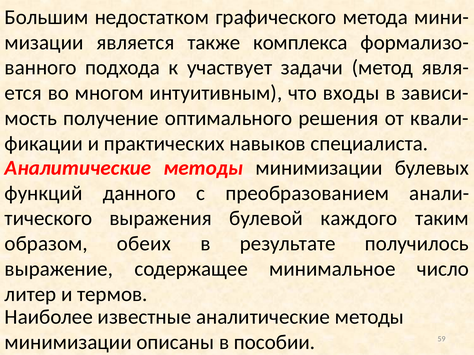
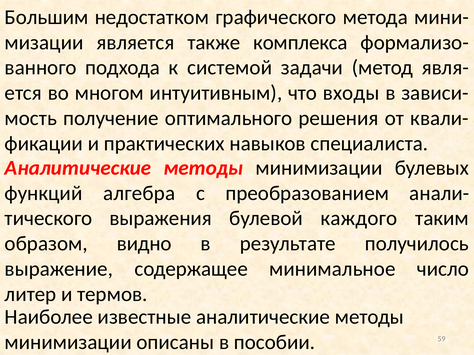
участвует: участвует -> системой
данного: данного -> алгебра
обеих: обеих -> видно
